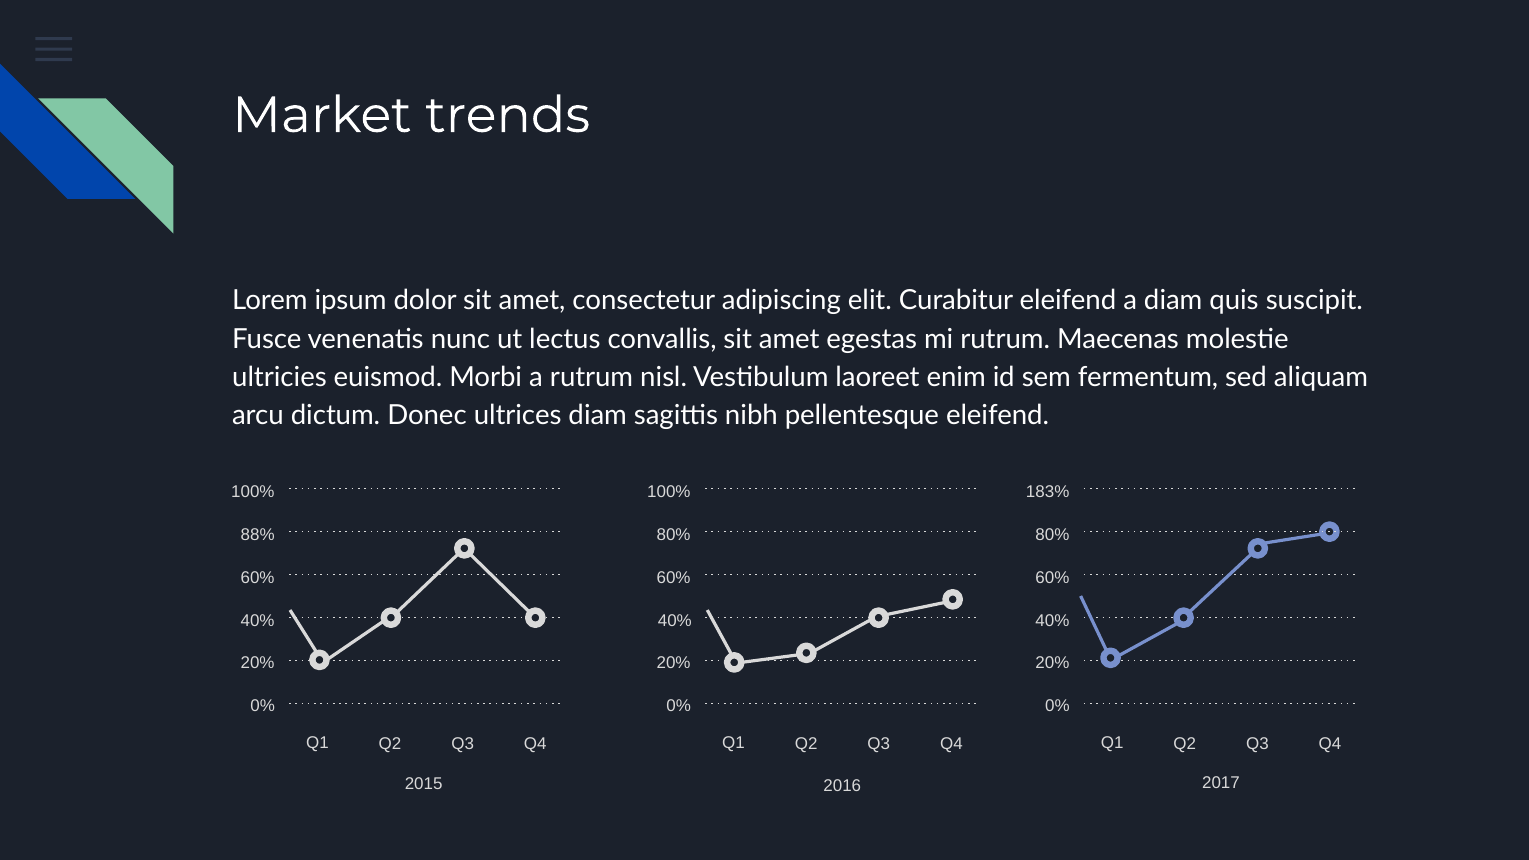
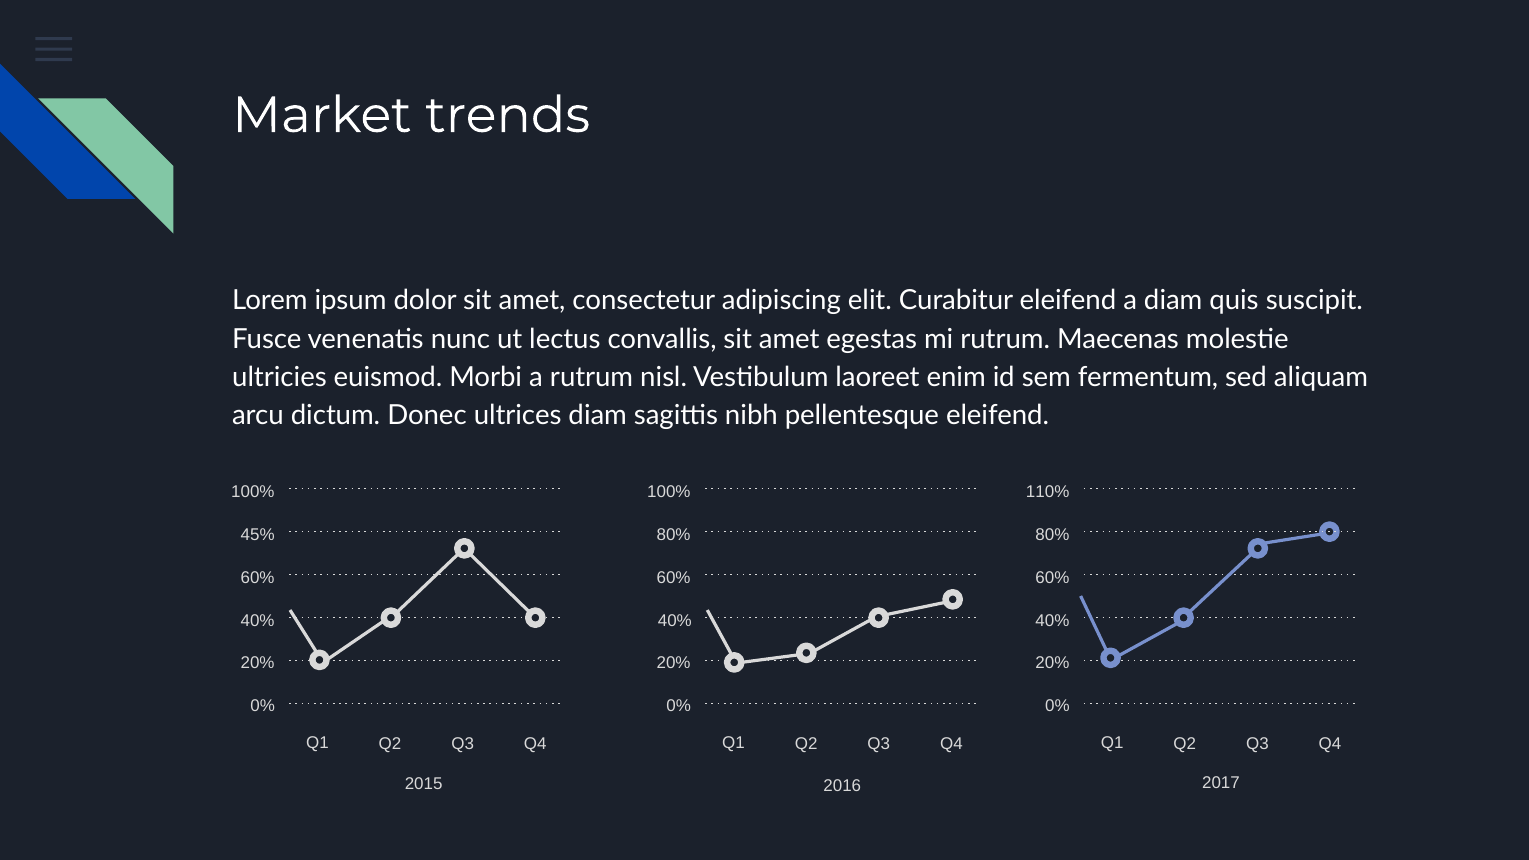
183%: 183% -> 110%
88%: 88% -> 45%
